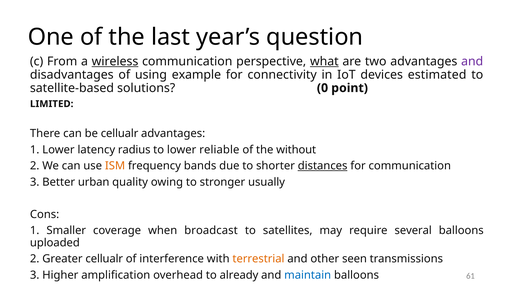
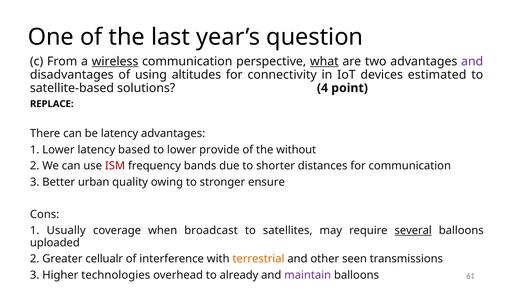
example: example -> altitudes
0: 0 -> 4
LIMITED: LIMITED -> REPLACE
be cellualr: cellualr -> latency
radius: radius -> based
reliable: reliable -> provide
ISM colour: orange -> red
distances underline: present -> none
usually: usually -> ensure
Smaller: Smaller -> Usually
several underline: none -> present
amplification: amplification -> technologies
maintain colour: blue -> purple
